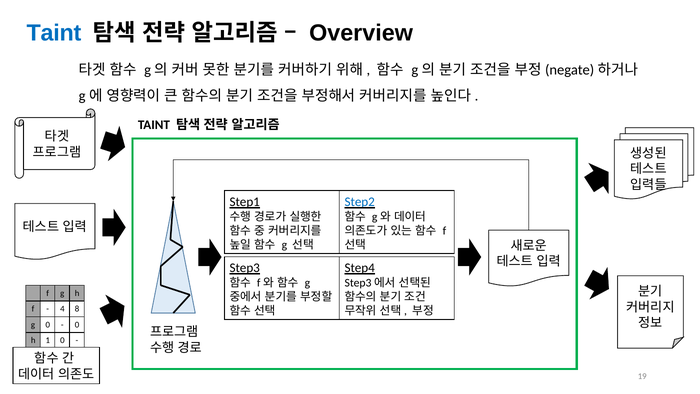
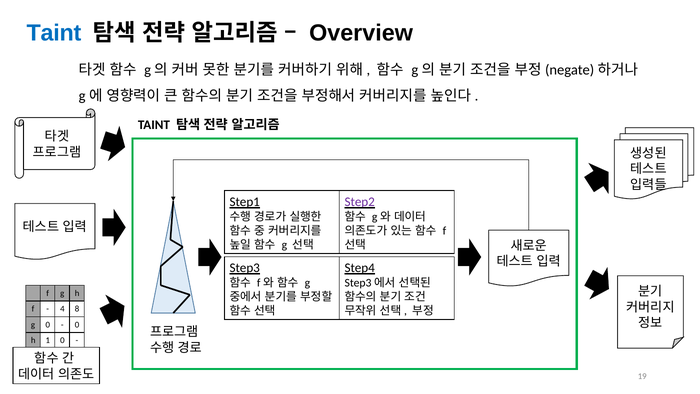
Step2 colour: blue -> purple
